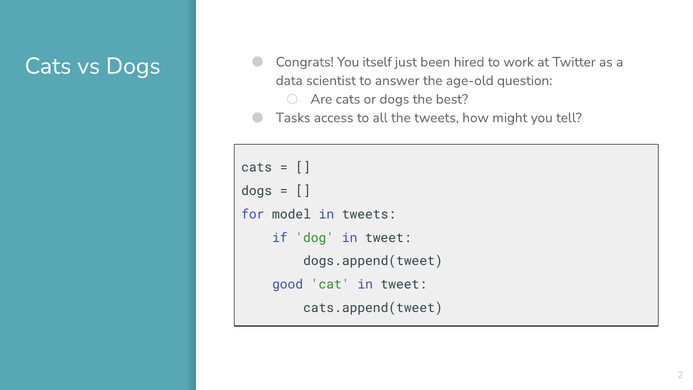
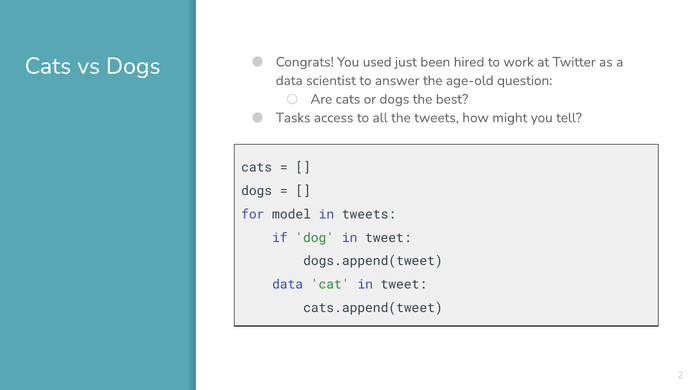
itself: itself -> used
good at (288, 284): good -> data
